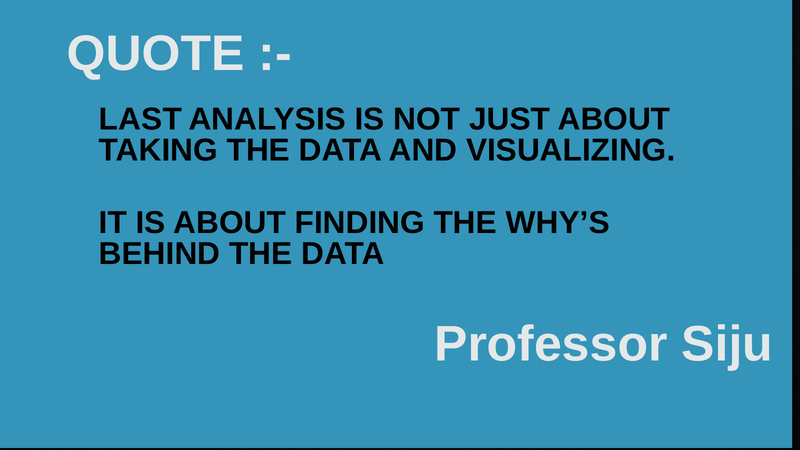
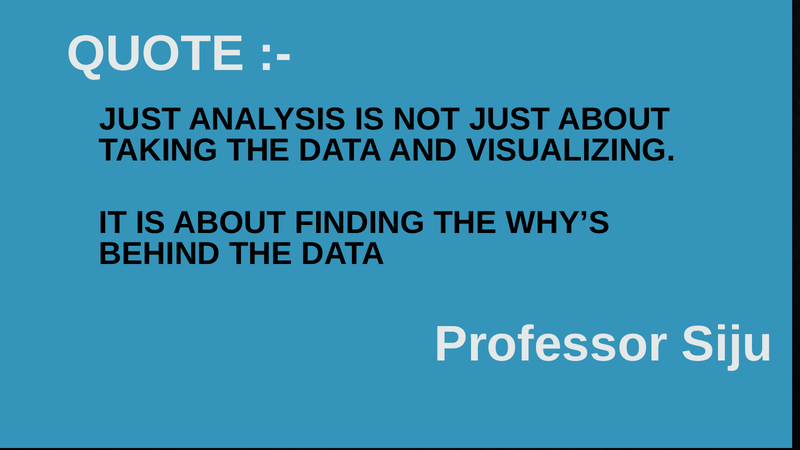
LAST at (140, 119): LAST -> JUST
